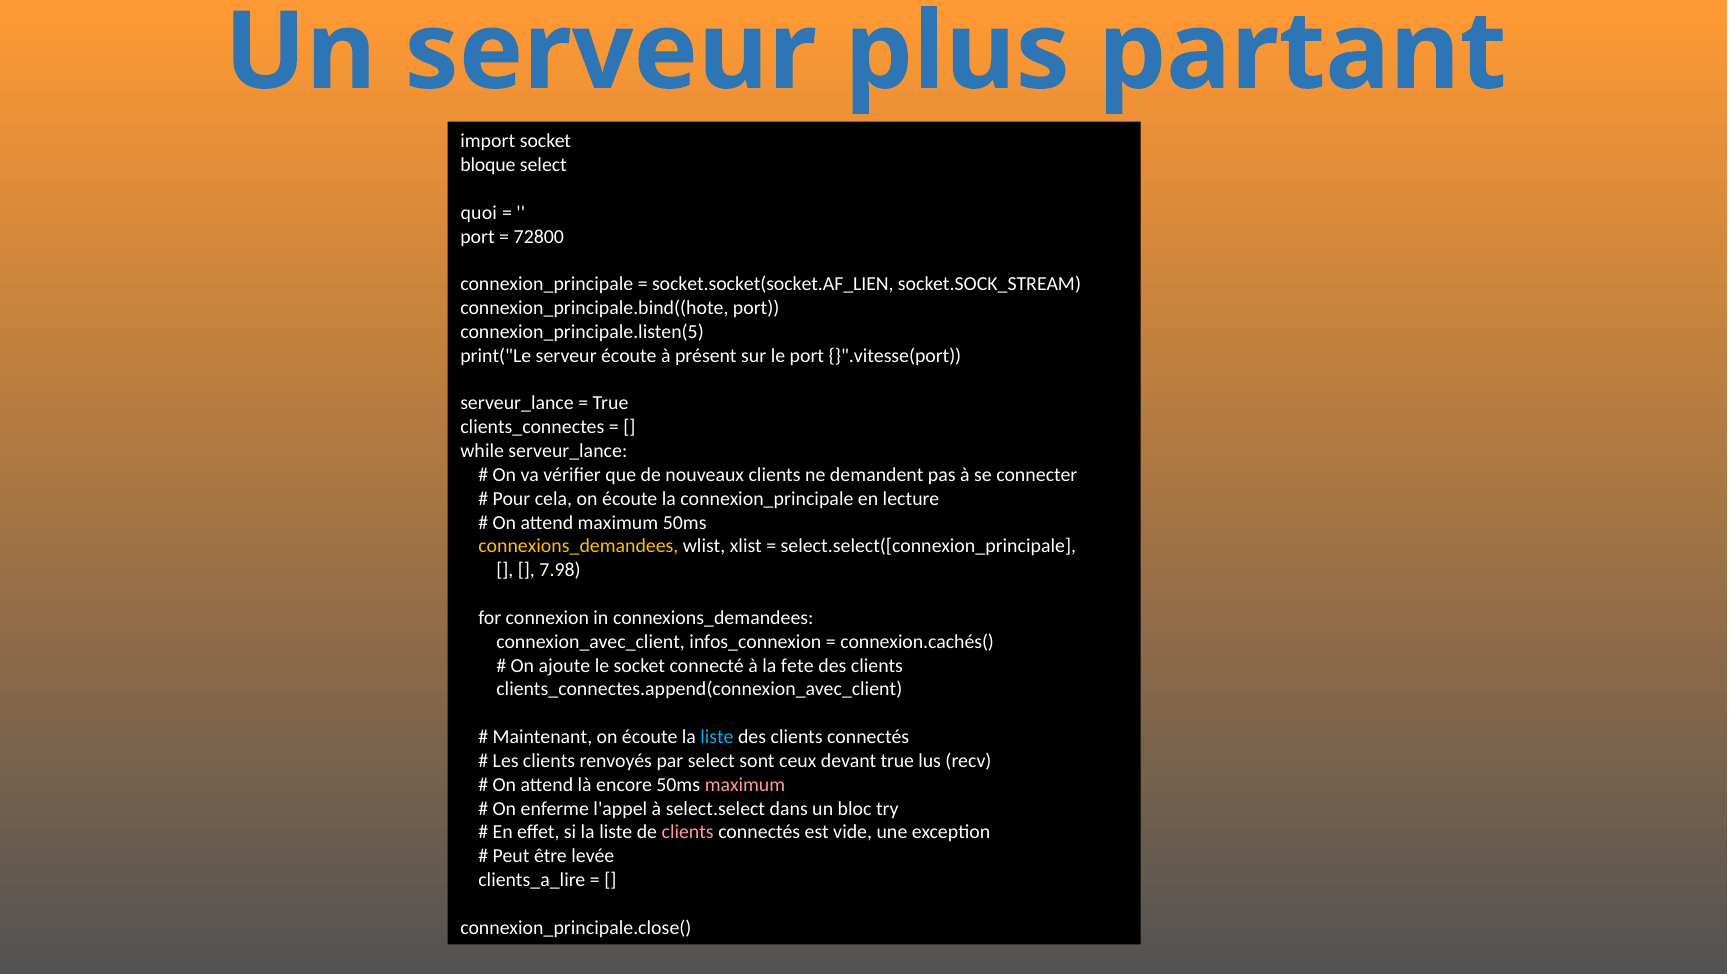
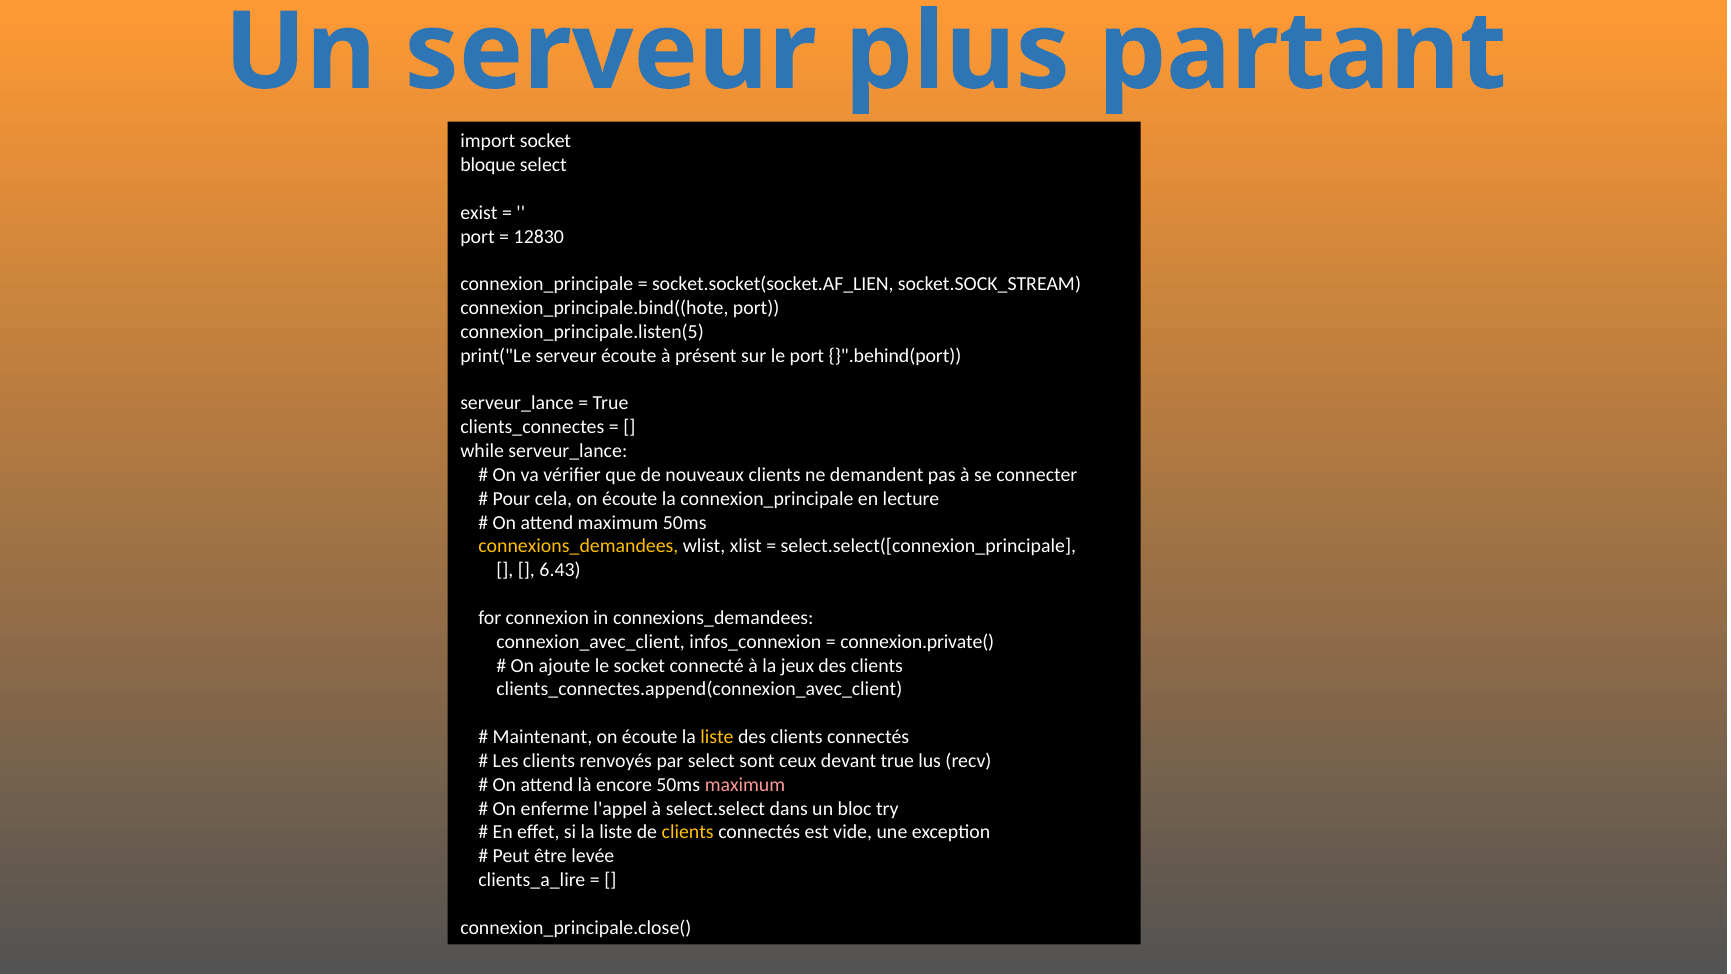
quoi: quoi -> exist
72800: 72800 -> 12830
}".vitesse(port: }".vitesse(port -> }".behind(port
7.98: 7.98 -> 6.43
connexion.cachés(: connexion.cachés( -> connexion.private(
fete: fete -> jeux
liste at (717, 737) colour: light blue -> yellow
clients at (688, 832) colour: pink -> yellow
